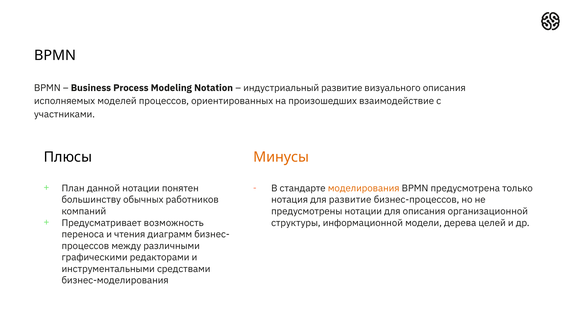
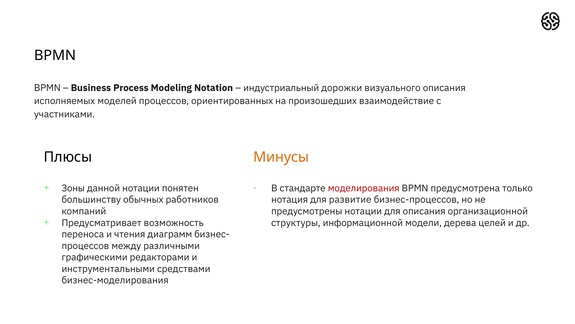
индустриальный развитие: развитие -> дорожки
План: План -> Зоны
моделирования colour: orange -> red
